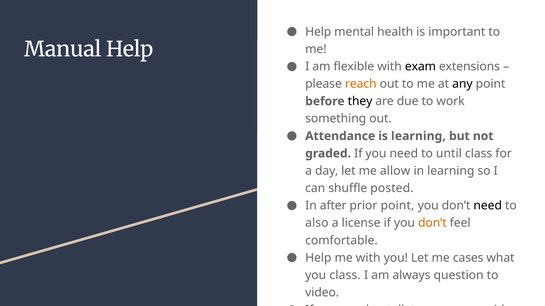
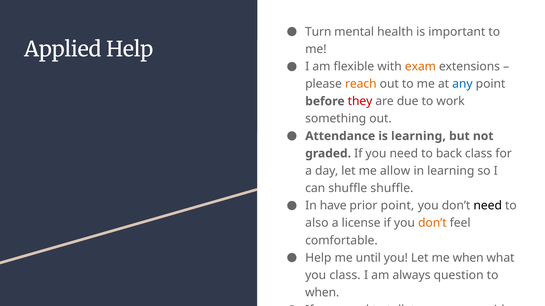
Help at (318, 32): Help -> Turn
Manual: Manual -> Applied
exam colour: black -> orange
any colour: black -> blue
they colour: black -> red
until: until -> back
shuffle posted: posted -> shuffle
after: after -> have
me with: with -> until
me cases: cases -> when
video at (322, 293): video -> when
